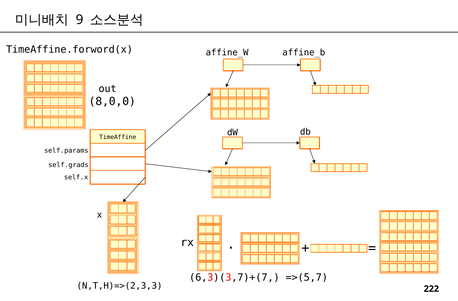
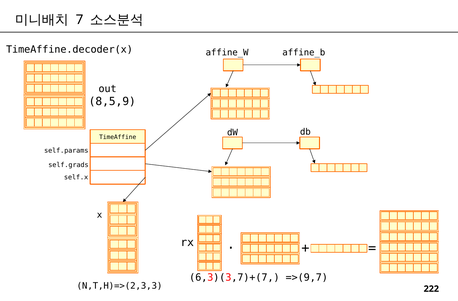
9: 9 -> 7
TimeAffine.forword(x: TimeAffine.forword(x -> TimeAffine.decoder(x
8,0,0: 8,0,0 -> 8,5,9
=>(5,7: =>(5,7 -> =>(9,7
